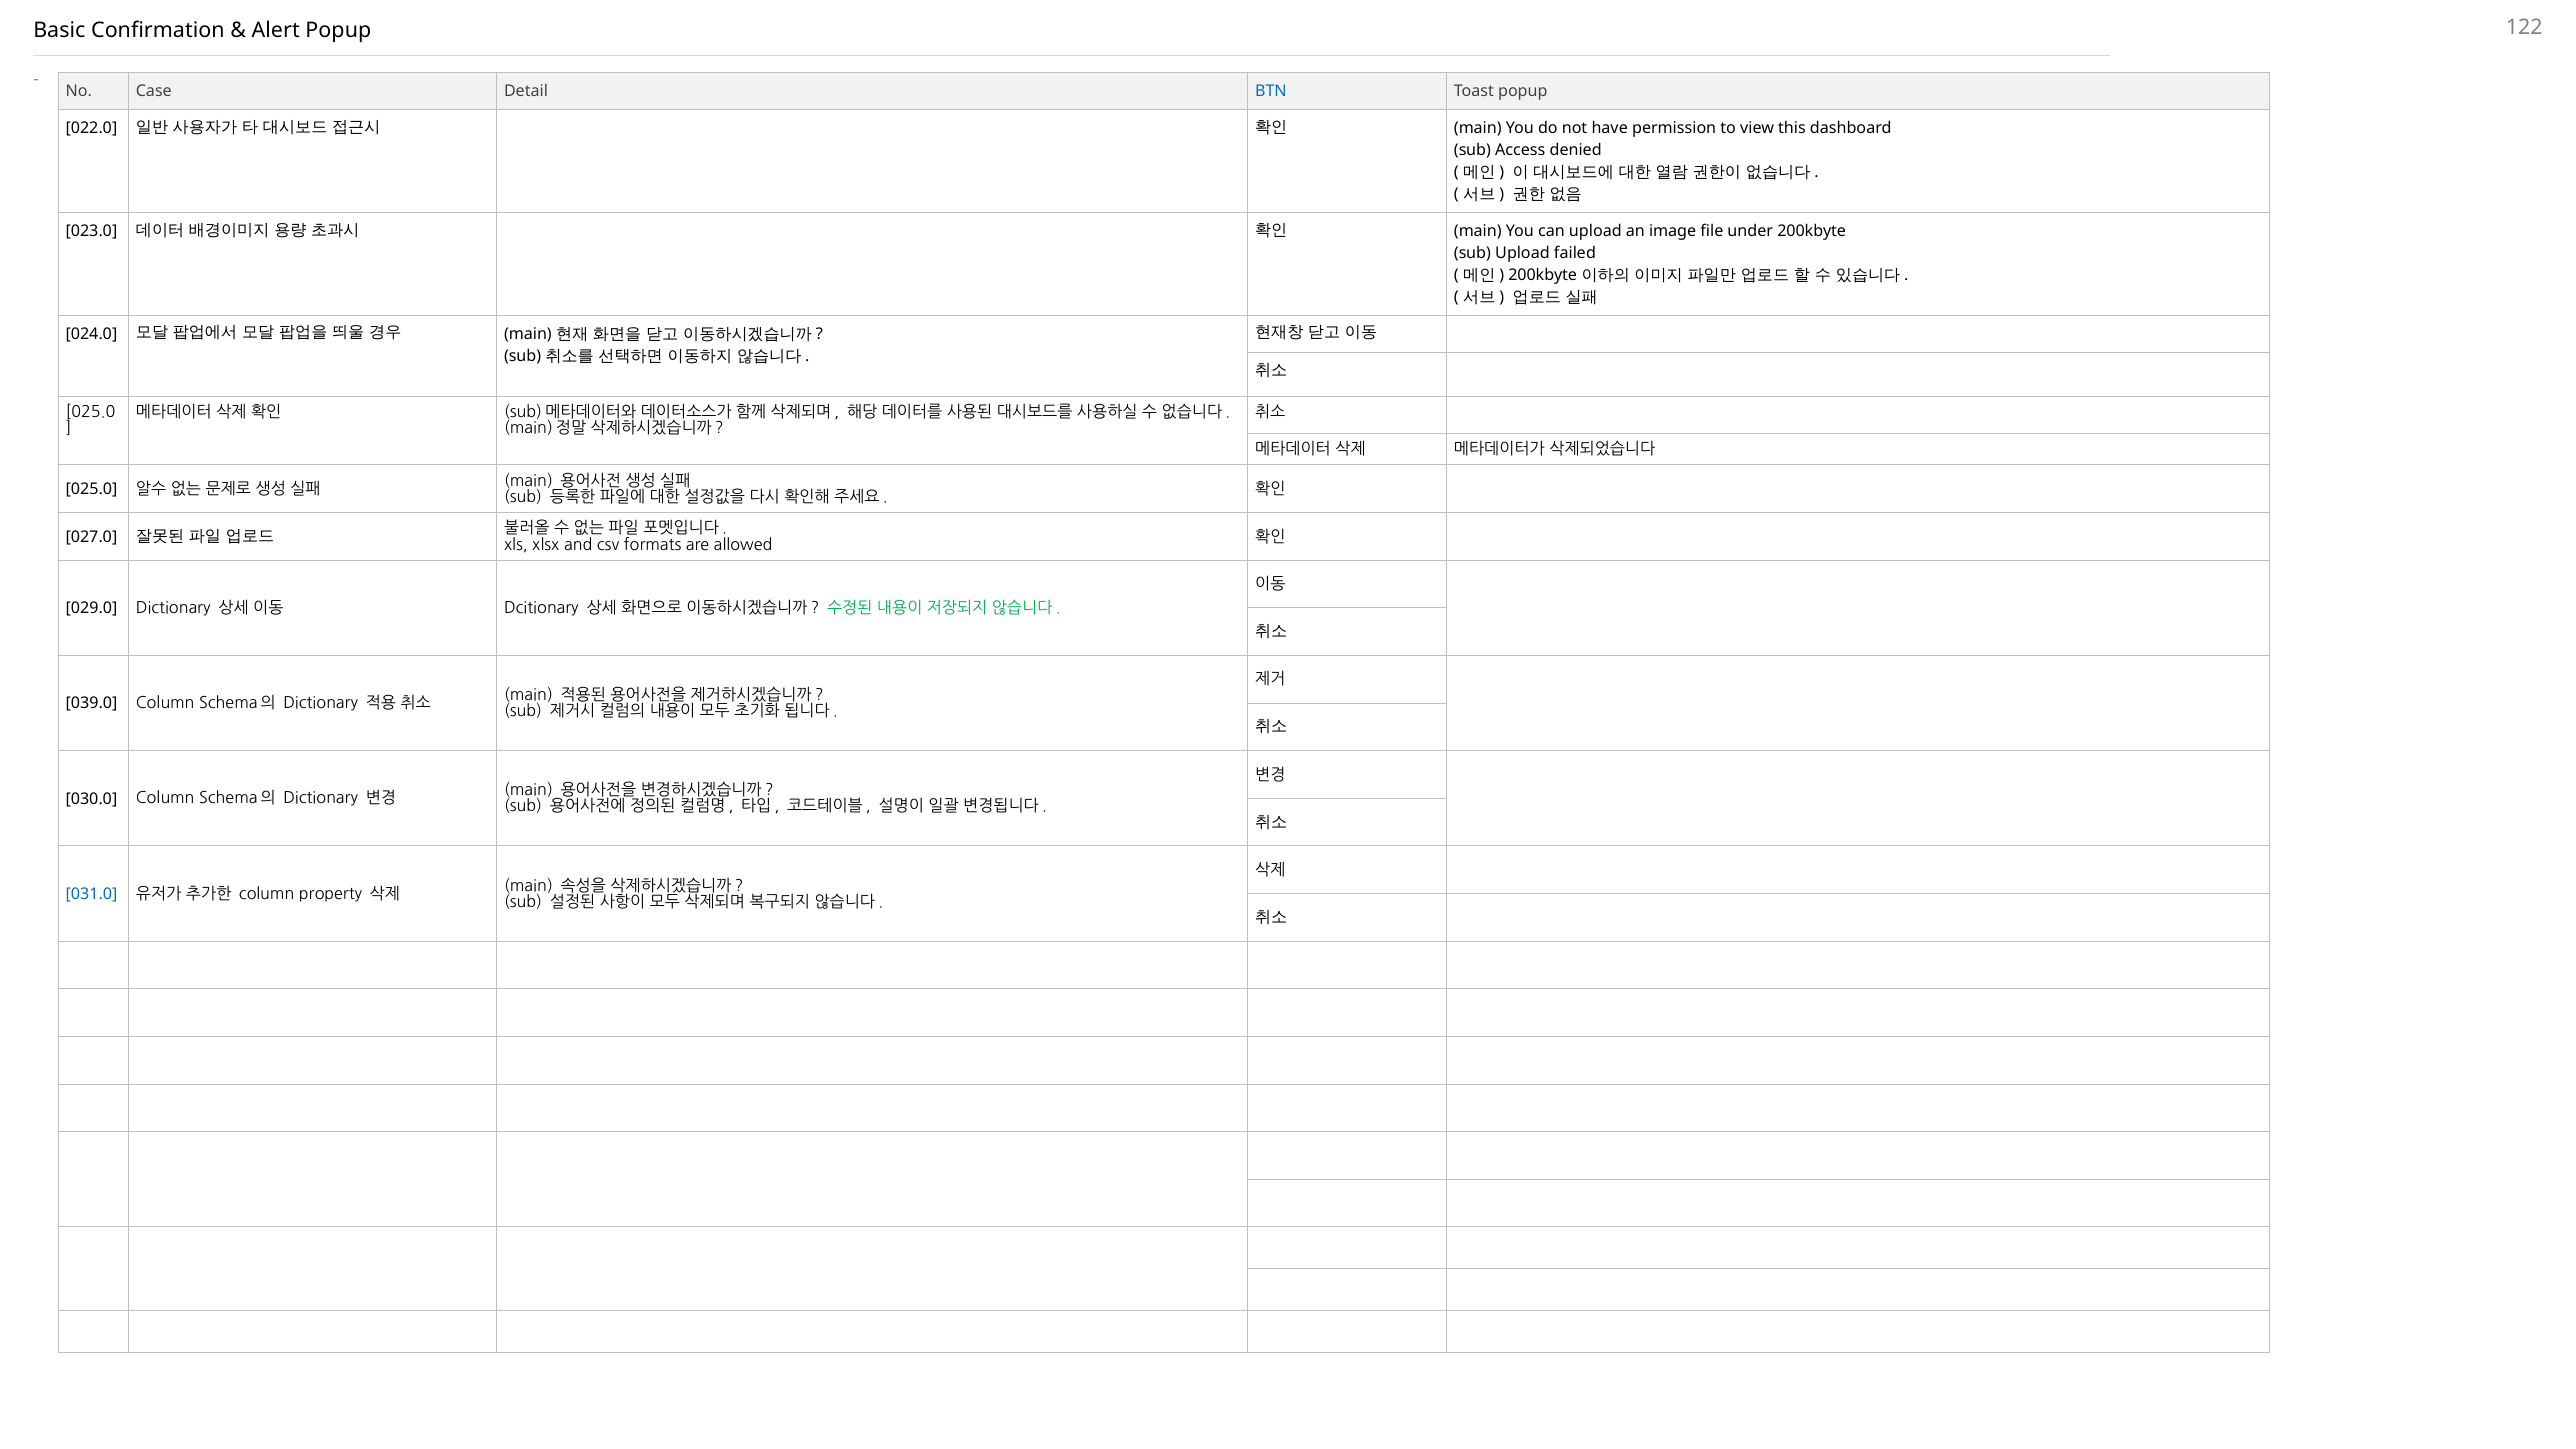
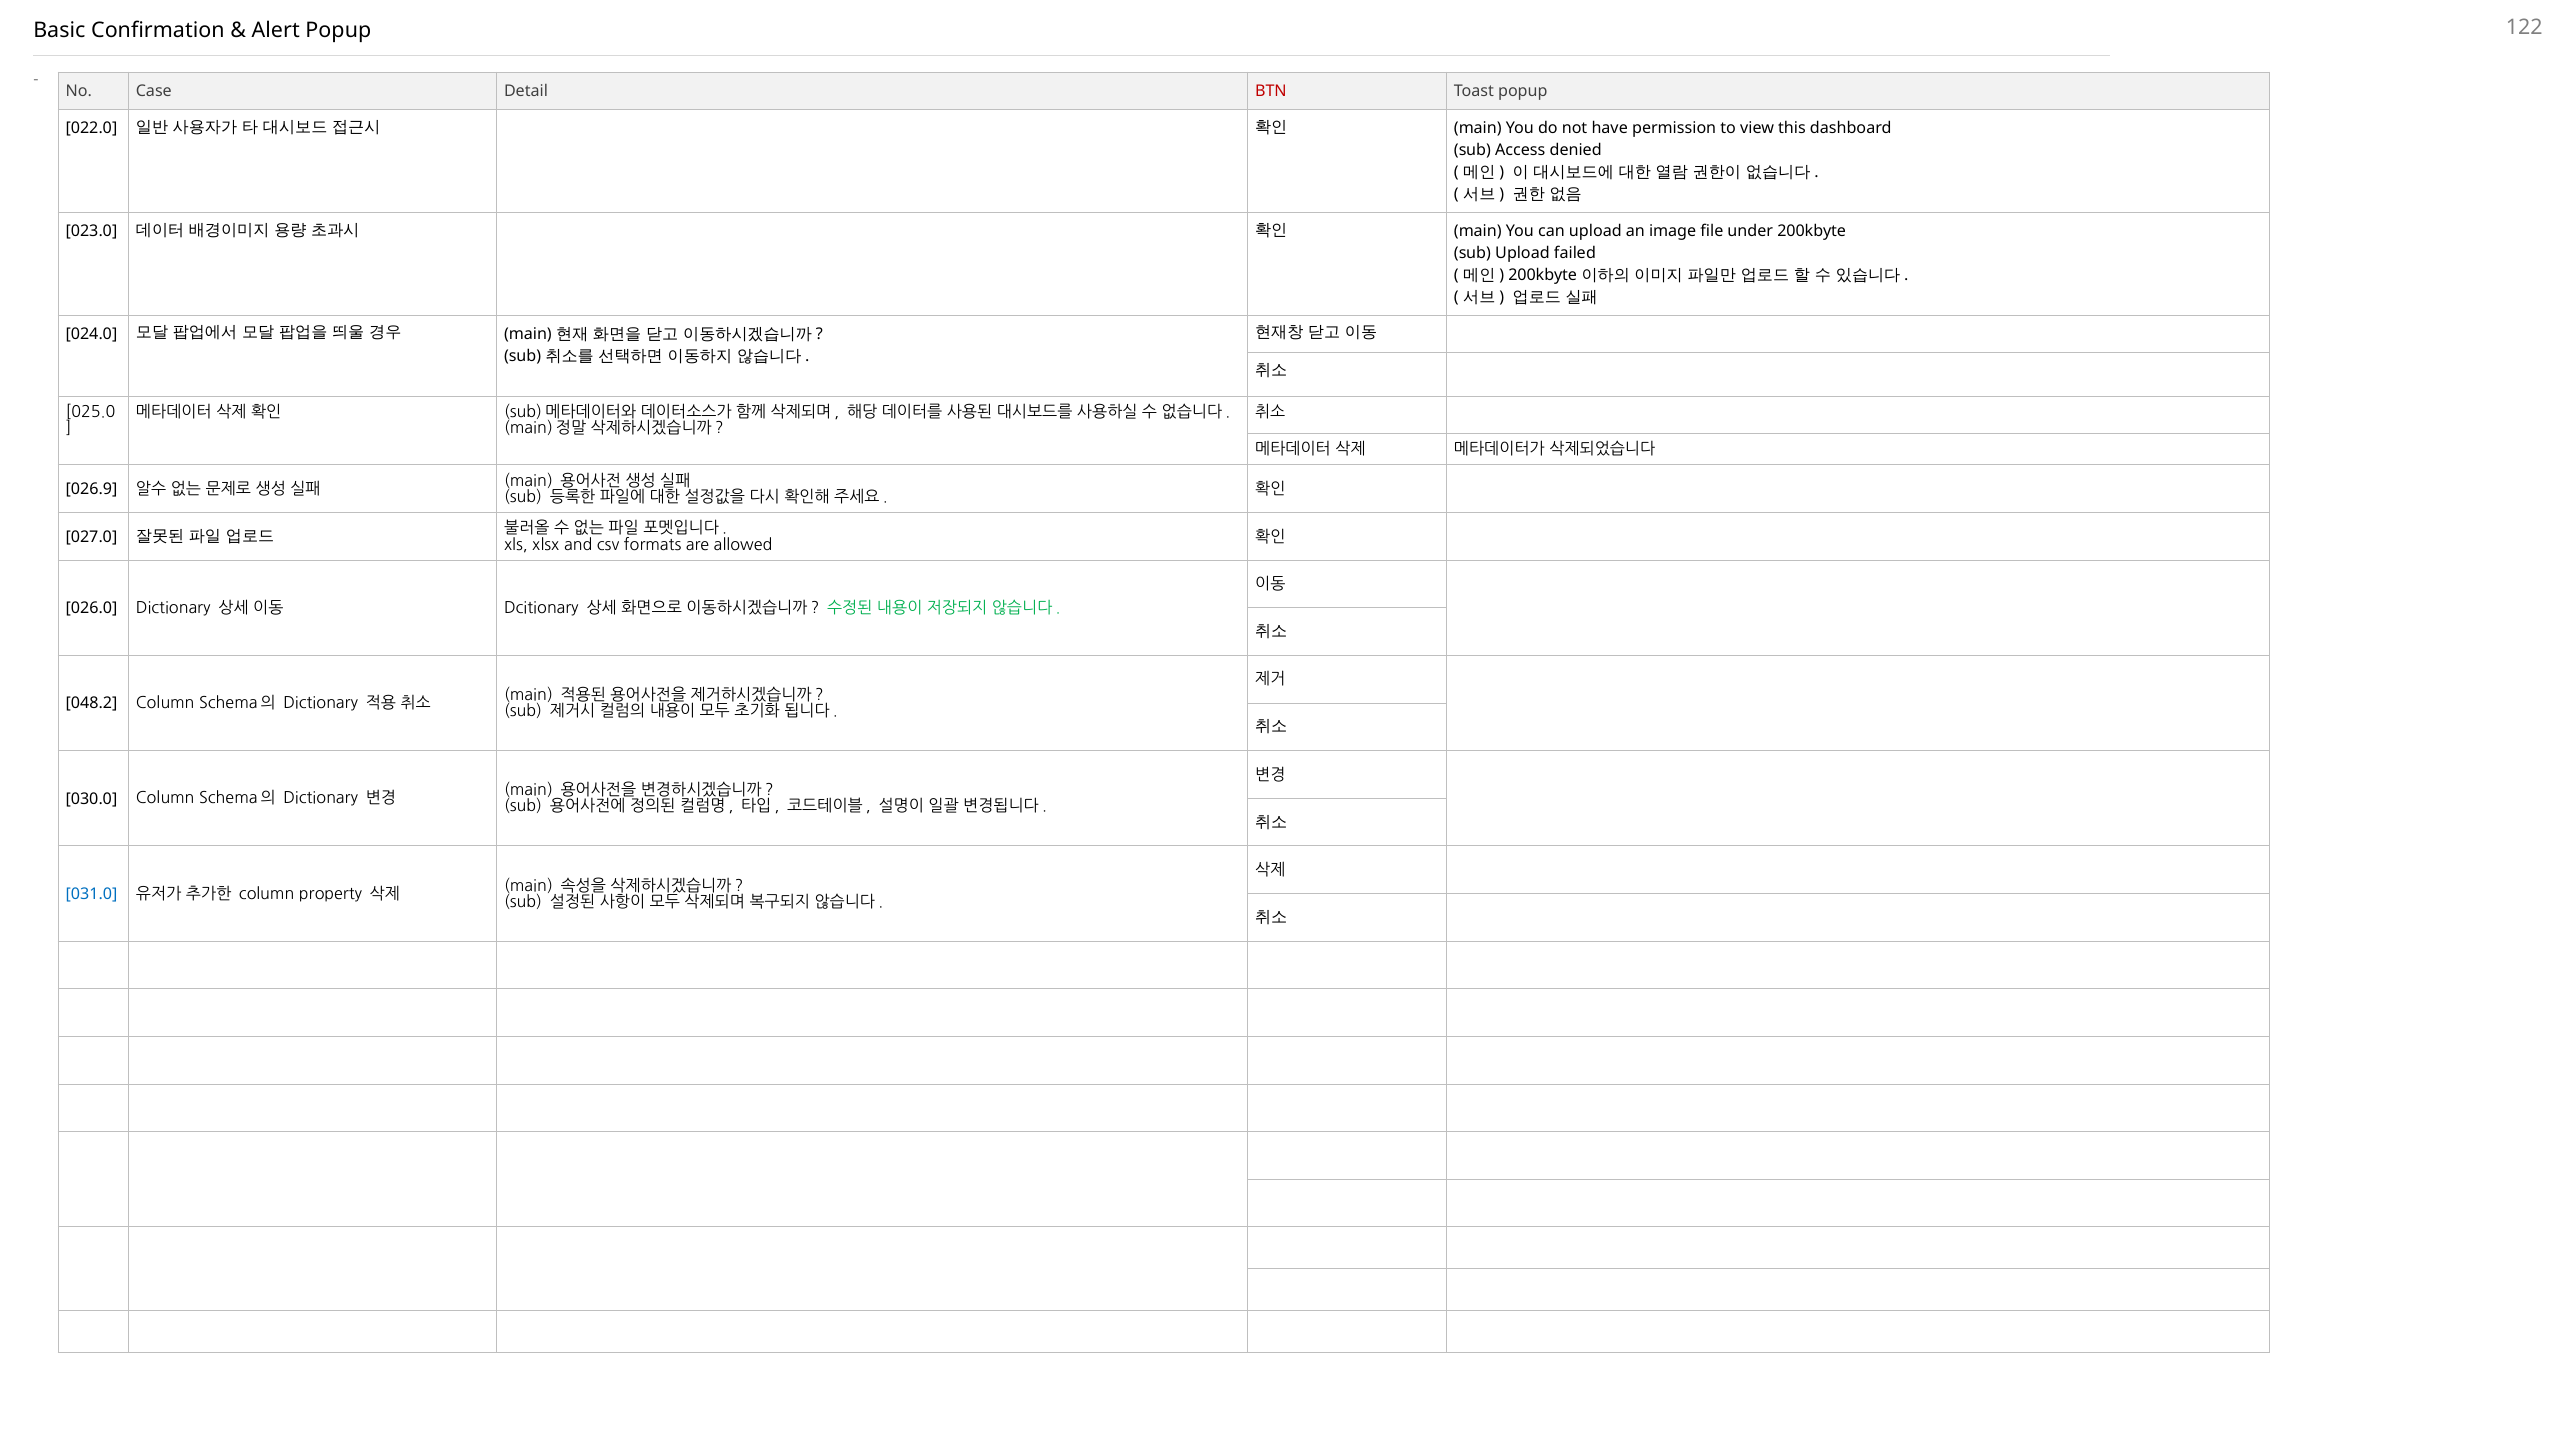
BTN colour: blue -> red
025.0 at (92, 489): 025.0 -> 026.9
029.0: 029.0 -> 026.0
039.0: 039.0 -> 048.2
